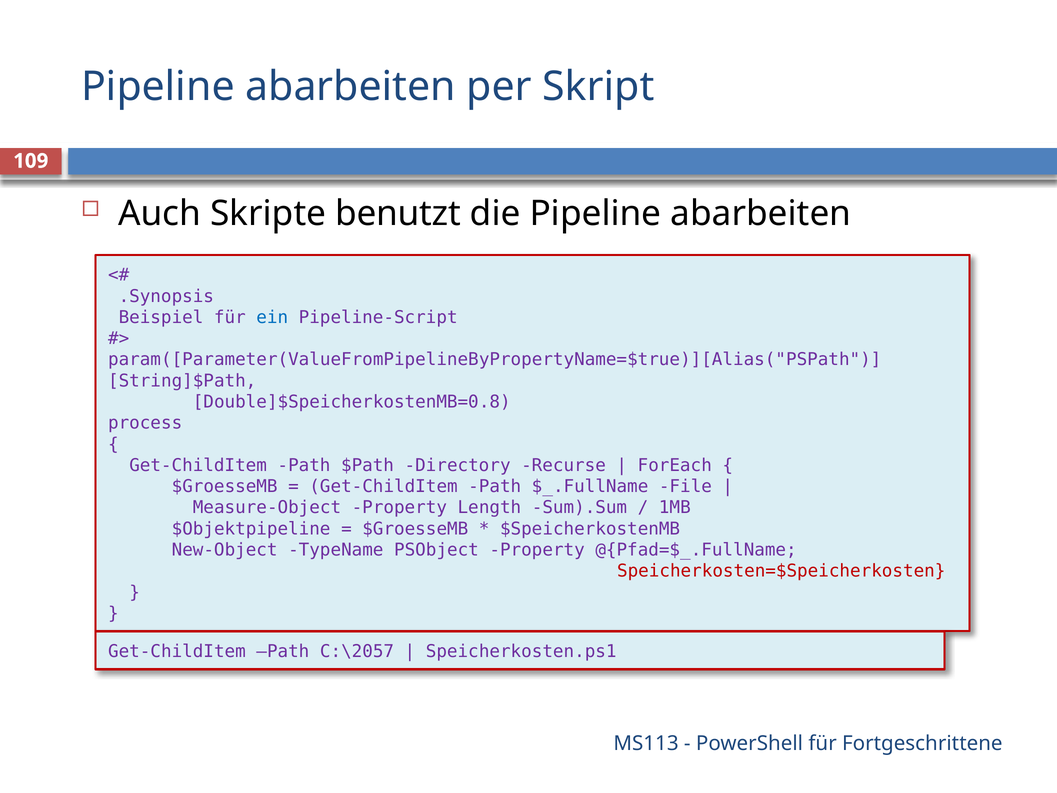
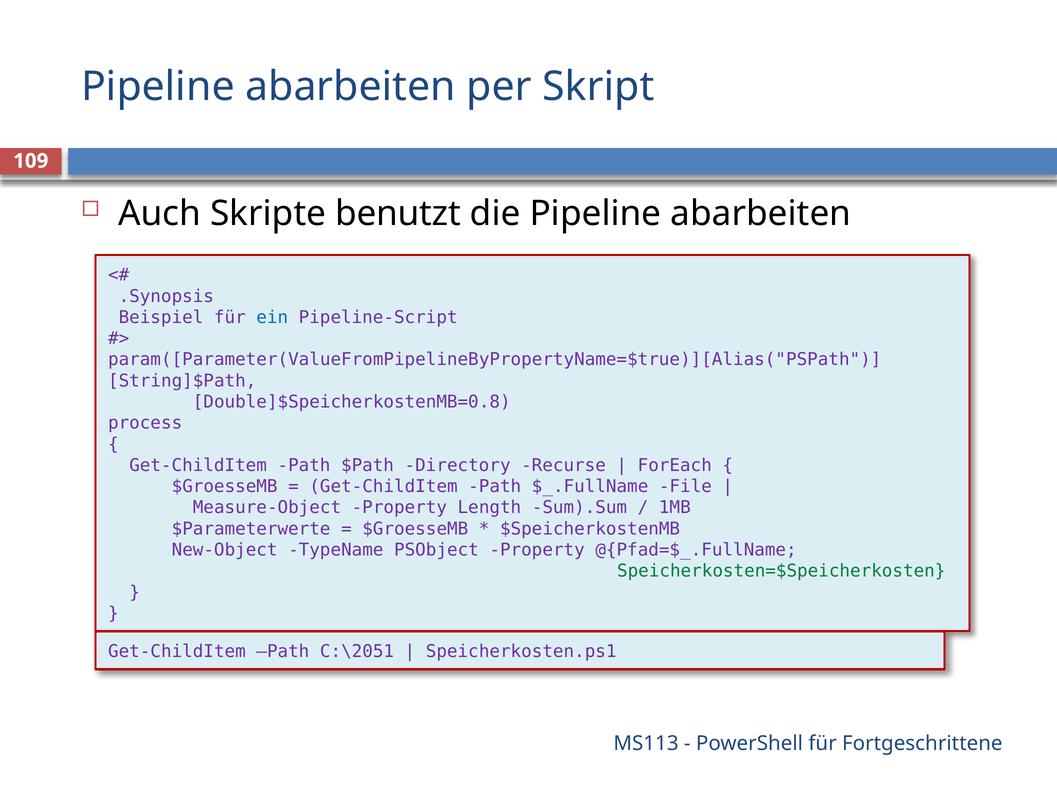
$Objektpipeline: $Objektpipeline -> $Parameterwerte
Speicherkosten=$Speicherkosten colour: red -> green
C:\2057: C:\2057 -> C:\2051
